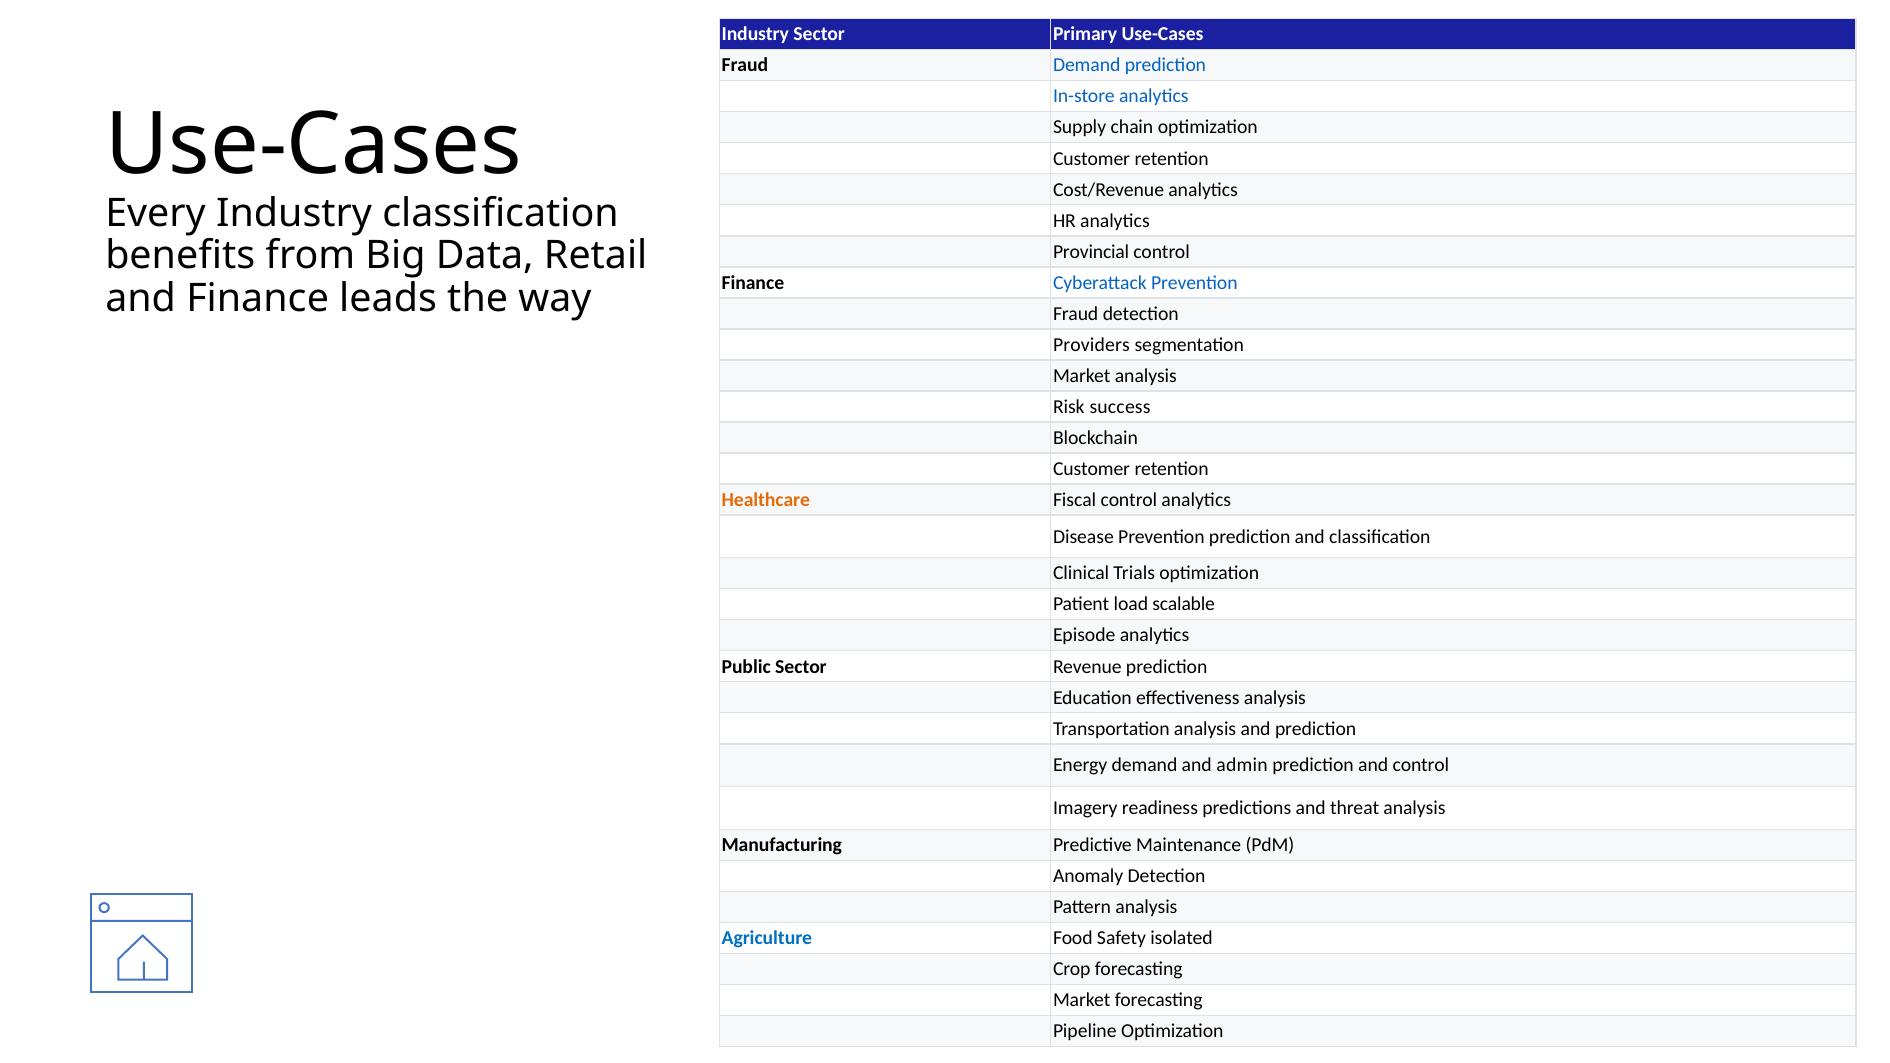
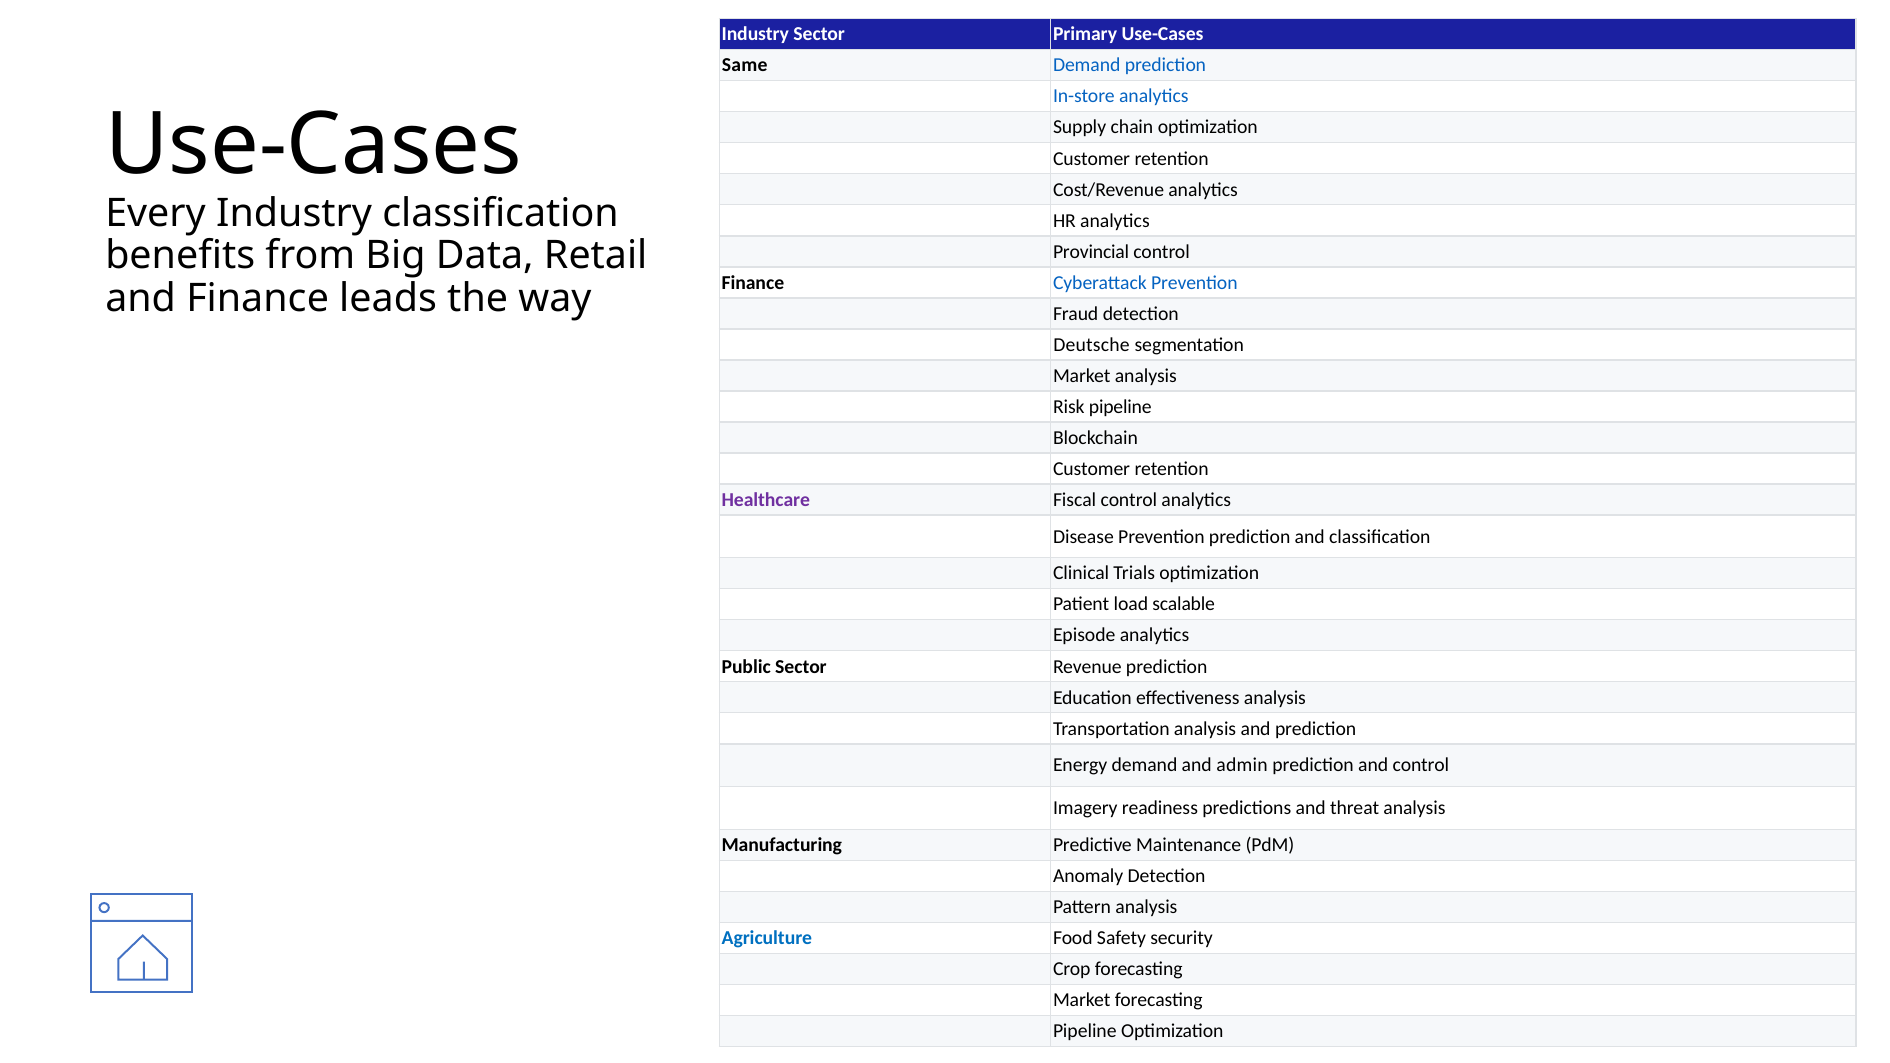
Fraud at (745, 65): Fraud -> Same
Providers: Providers -> Deutsche
Risk success: success -> pipeline
Healthcare colour: orange -> purple
isolated: isolated -> security
